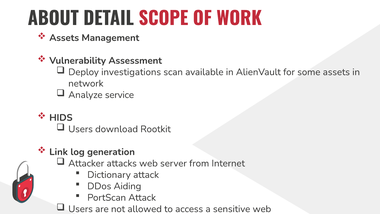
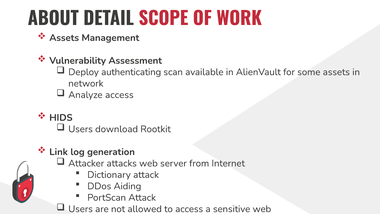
investigations: investigations -> authenticating
Analyze service: service -> access
